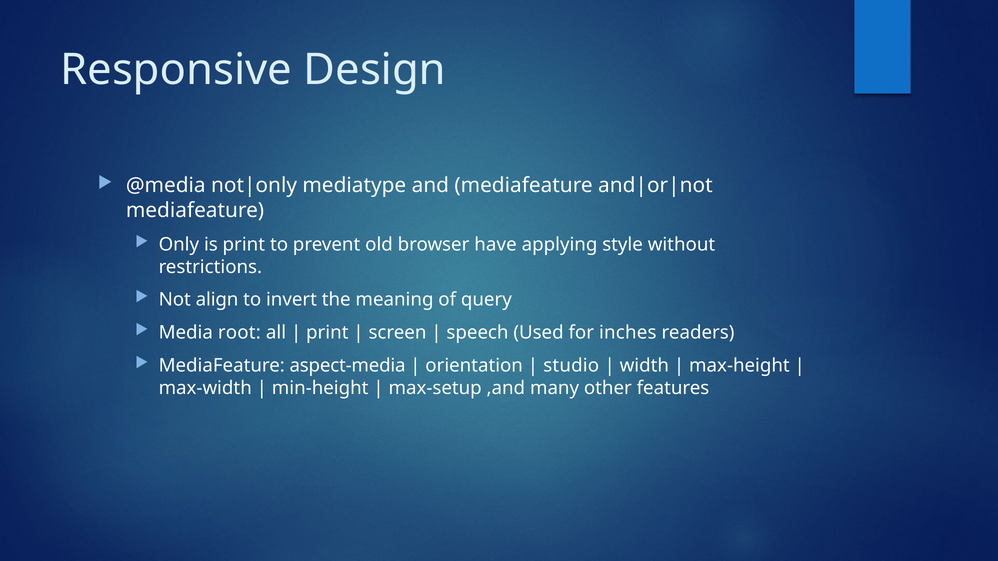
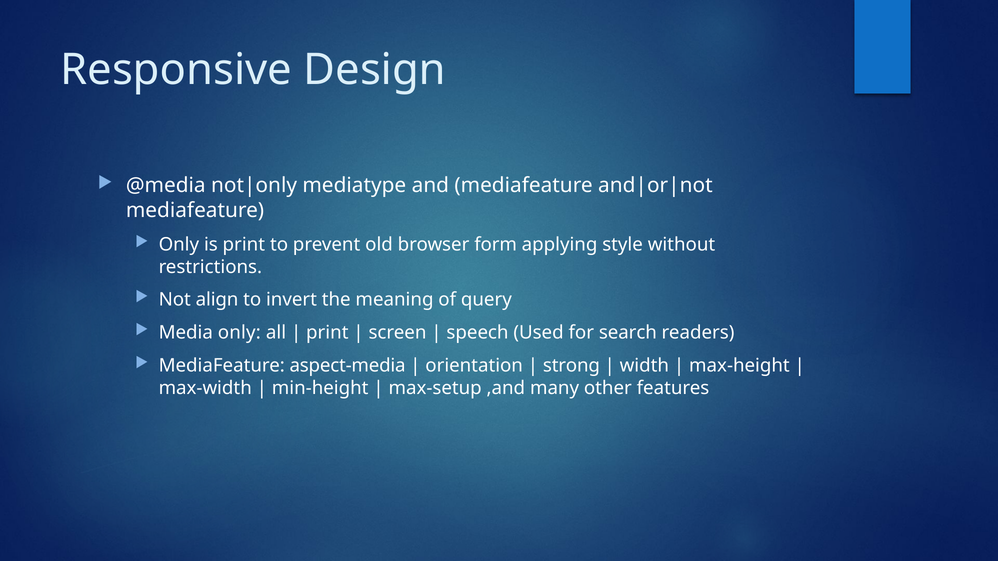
have: have -> form
Media root: root -> only
inches: inches -> search
studio: studio -> strong
